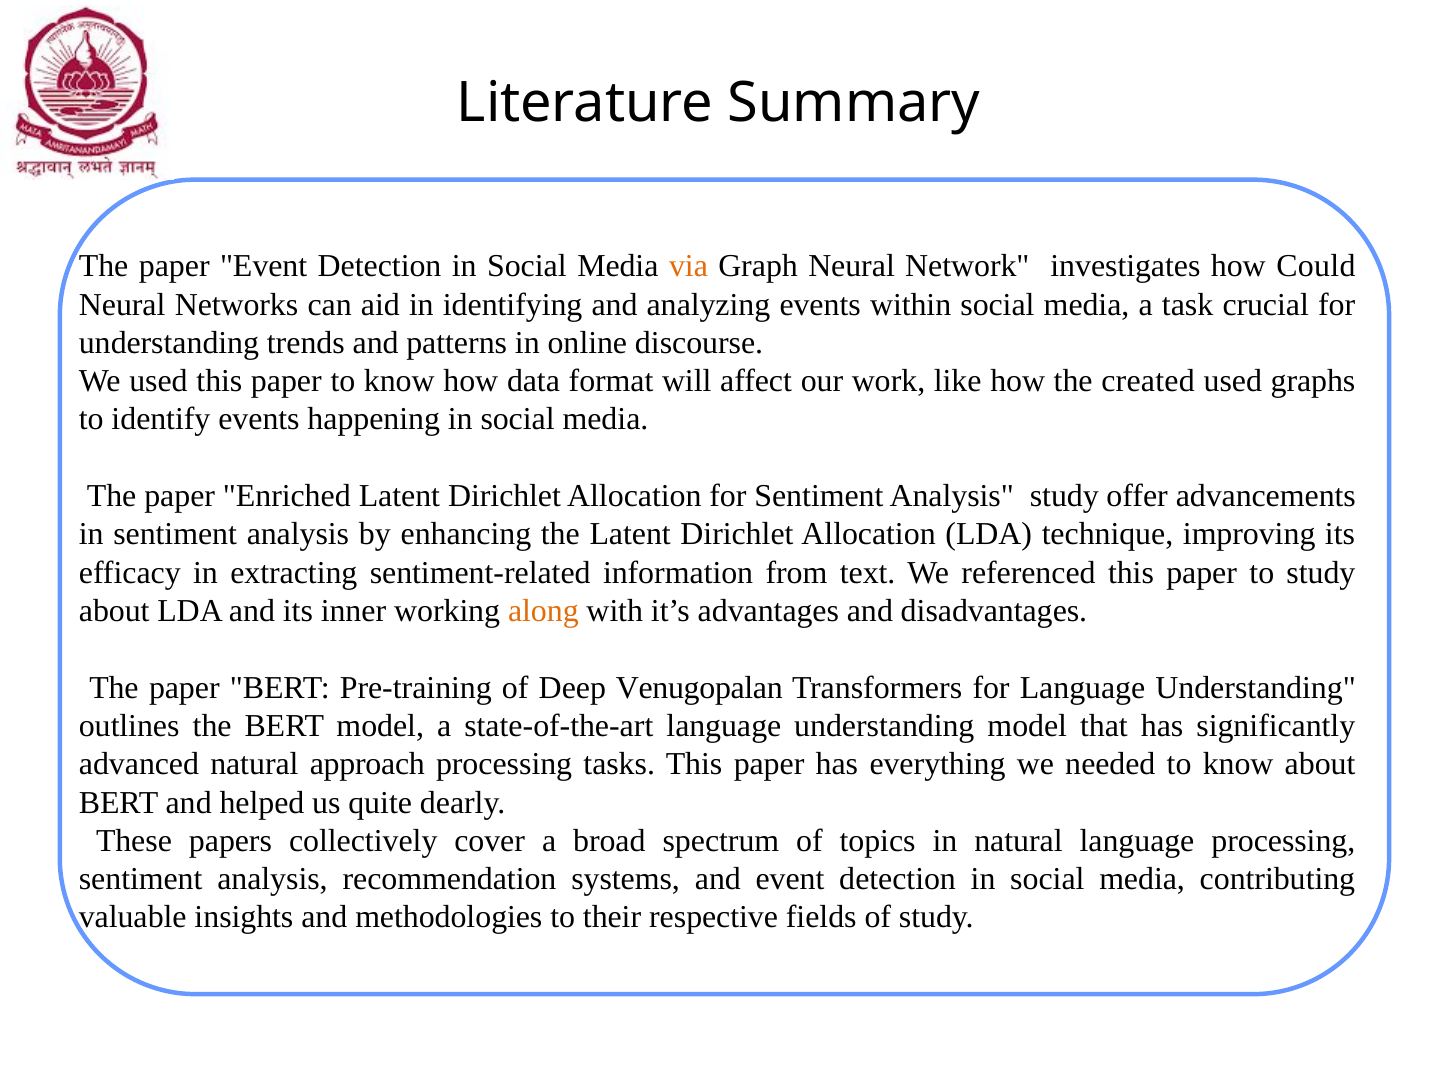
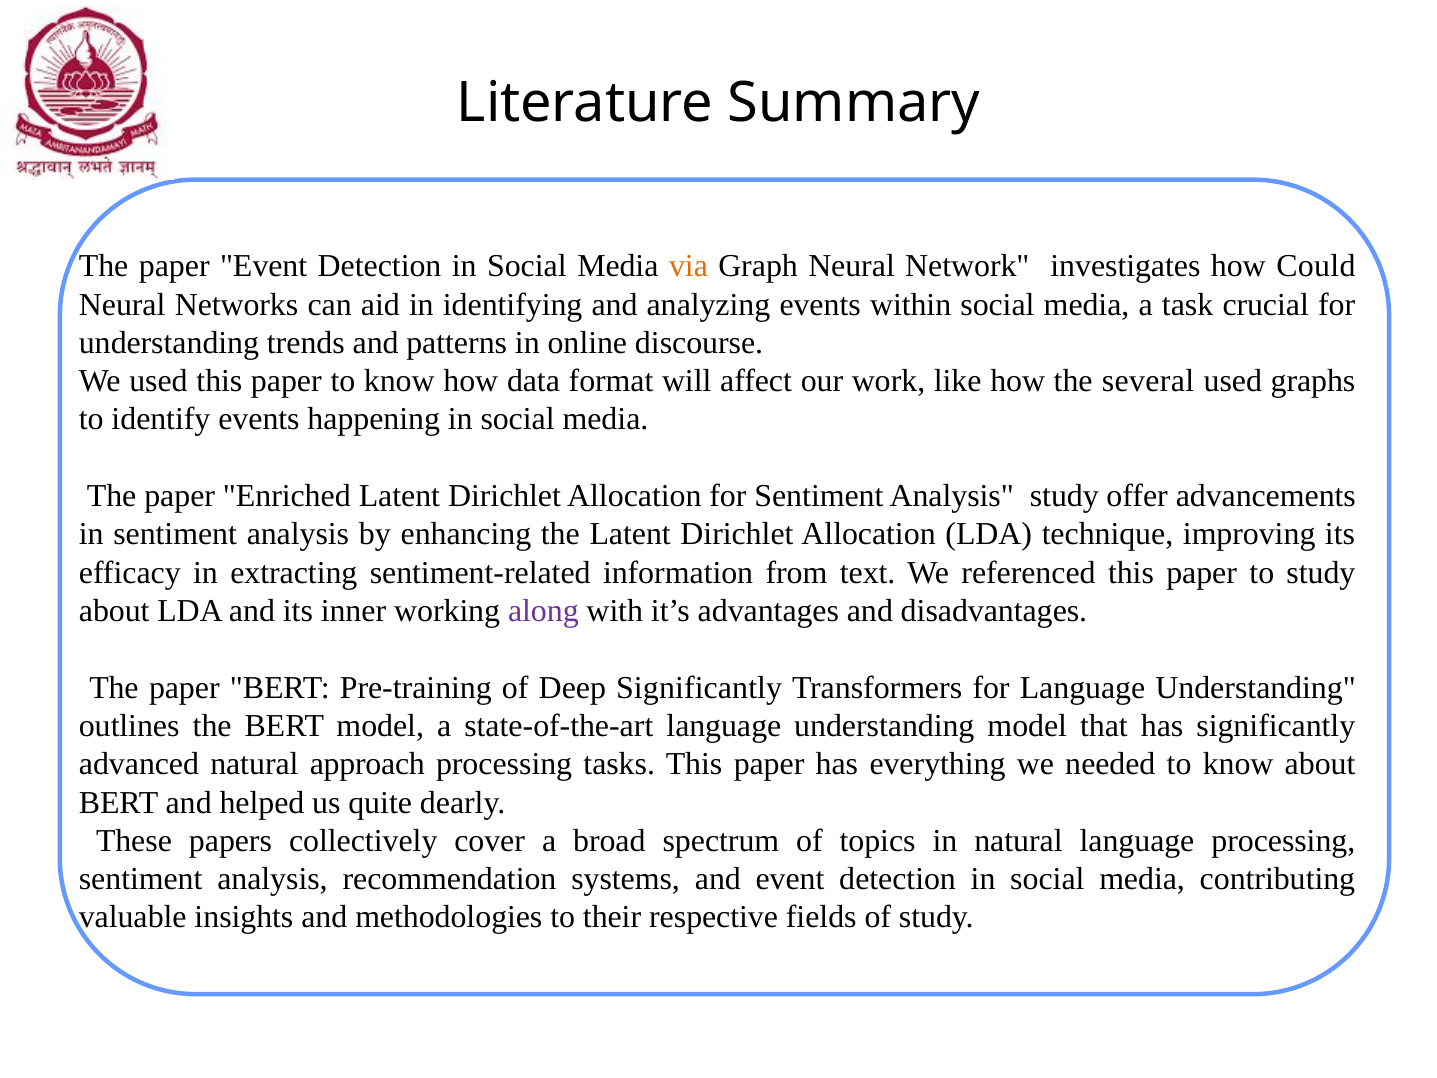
created: created -> several
along colour: orange -> purple
Deep Venugopalan: Venugopalan -> Significantly
